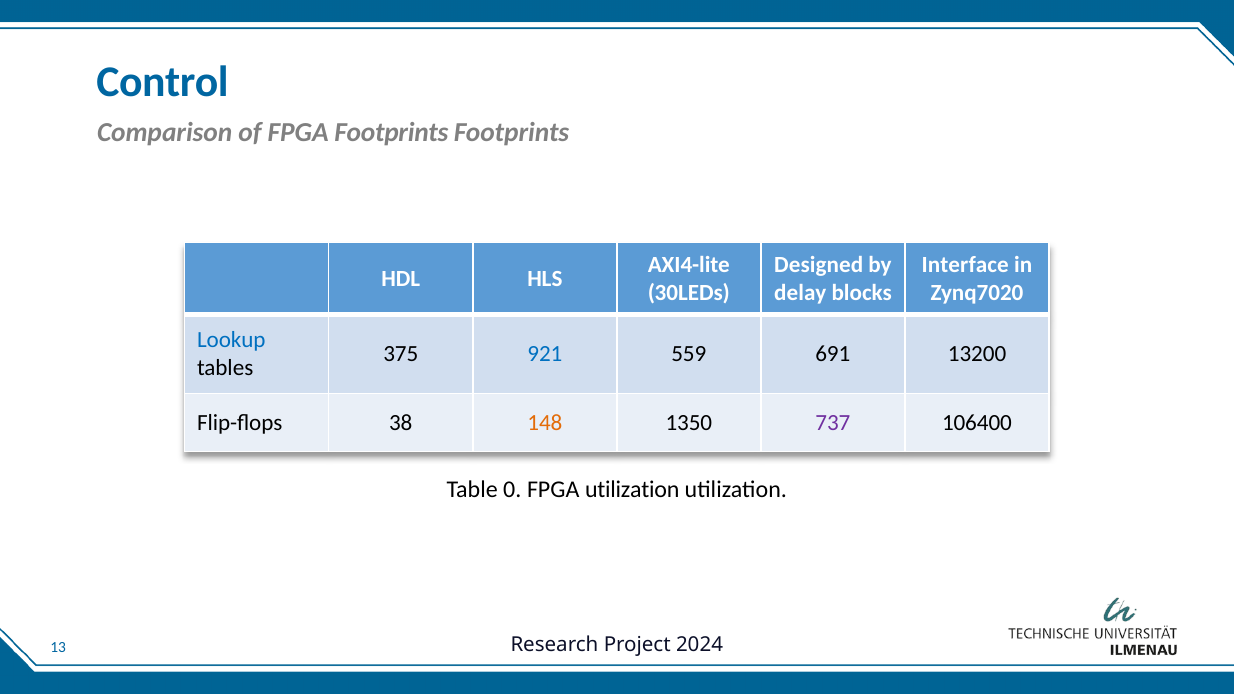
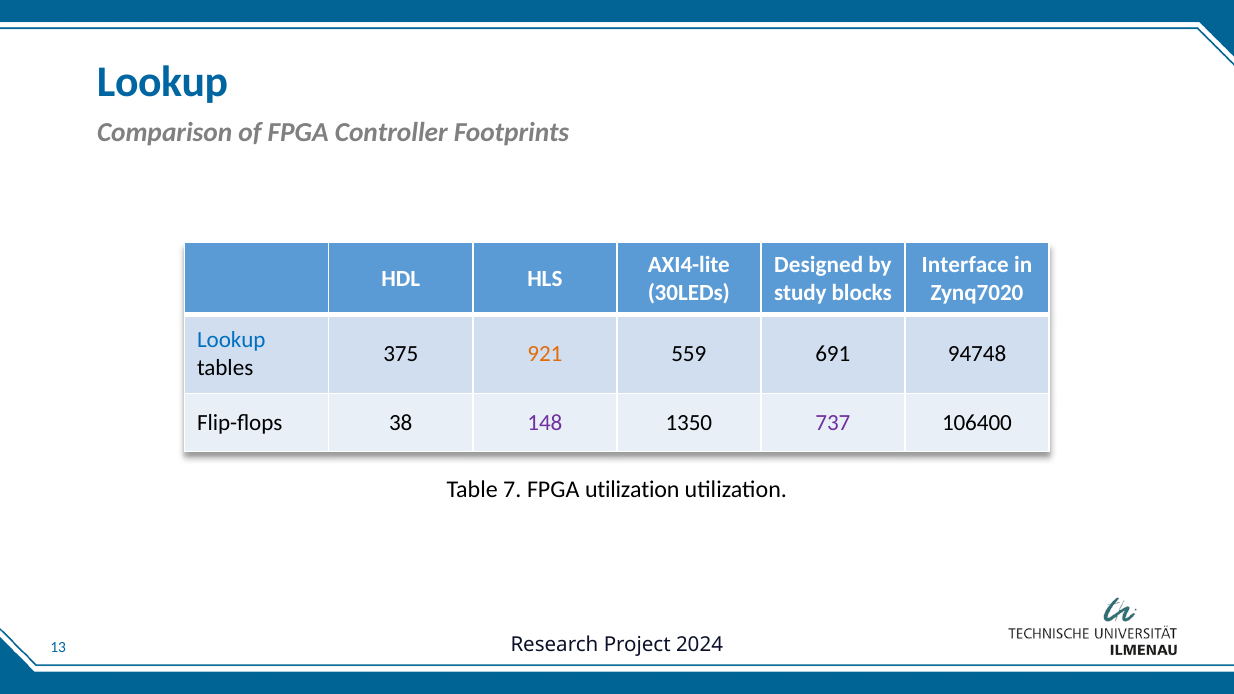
Control at (163, 82): Control -> Lookup
FPGA Footprints: Footprints -> Controller
delay: delay -> study
921 colour: blue -> orange
13200: 13200 -> 94748
148 colour: orange -> purple
0: 0 -> 7
